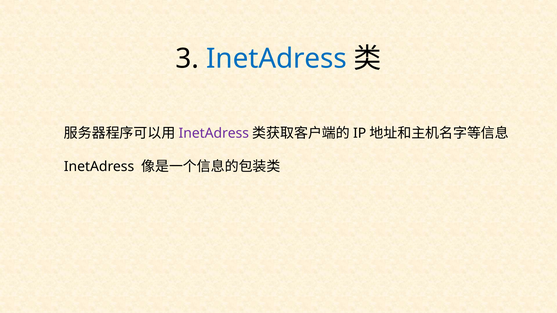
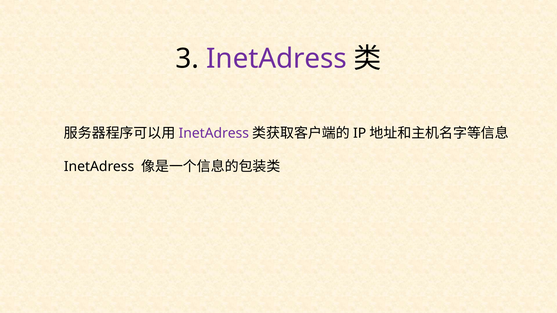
InetAdress at (277, 59) colour: blue -> purple
